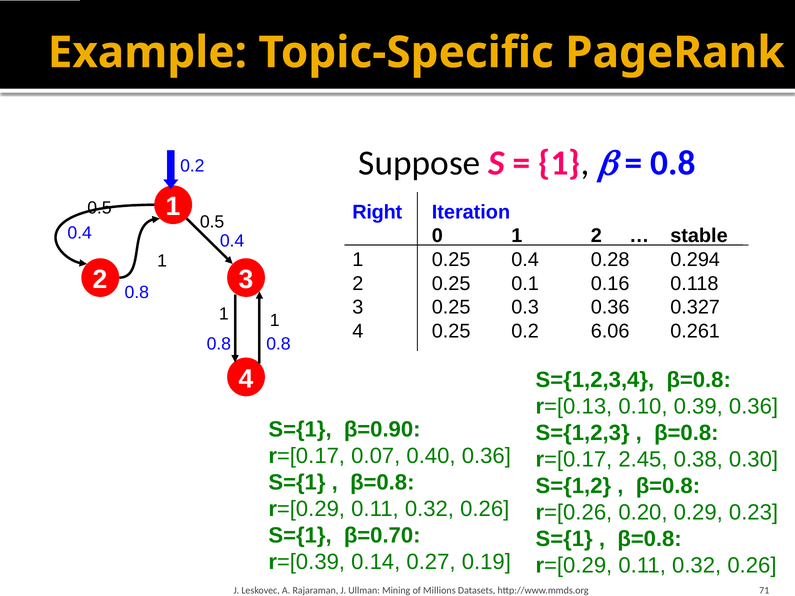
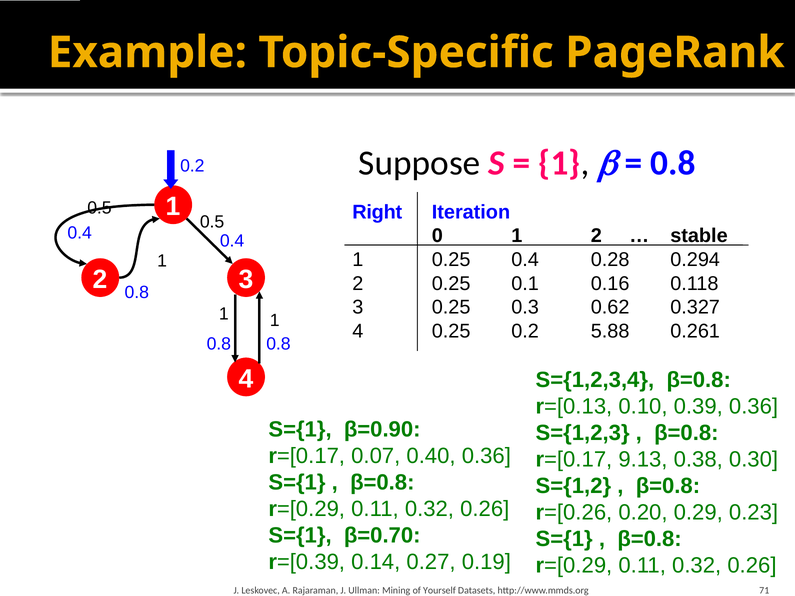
0.3 0.36: 0.36 -> 0.62
6.06: 6.06 -> 5.88
2.45: 2.45 -> 9.13
Millions: Millions -> Yourself
